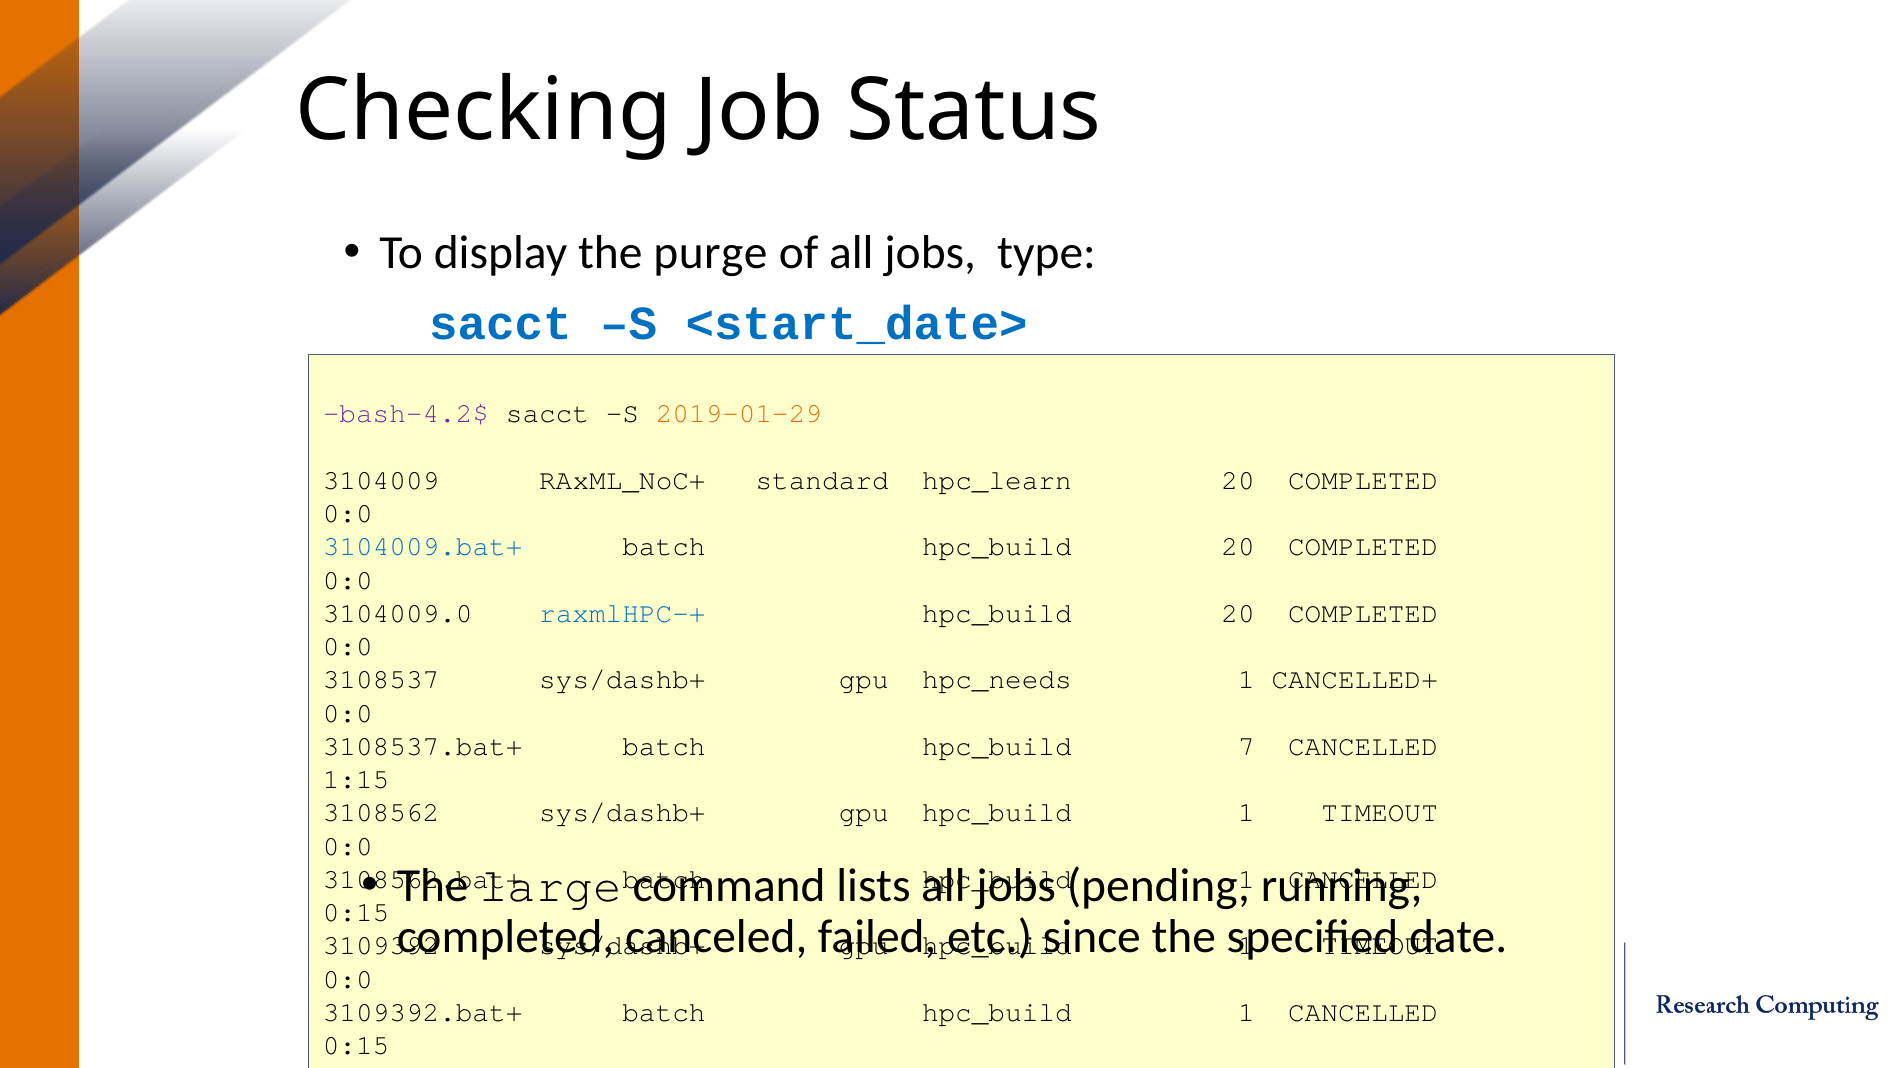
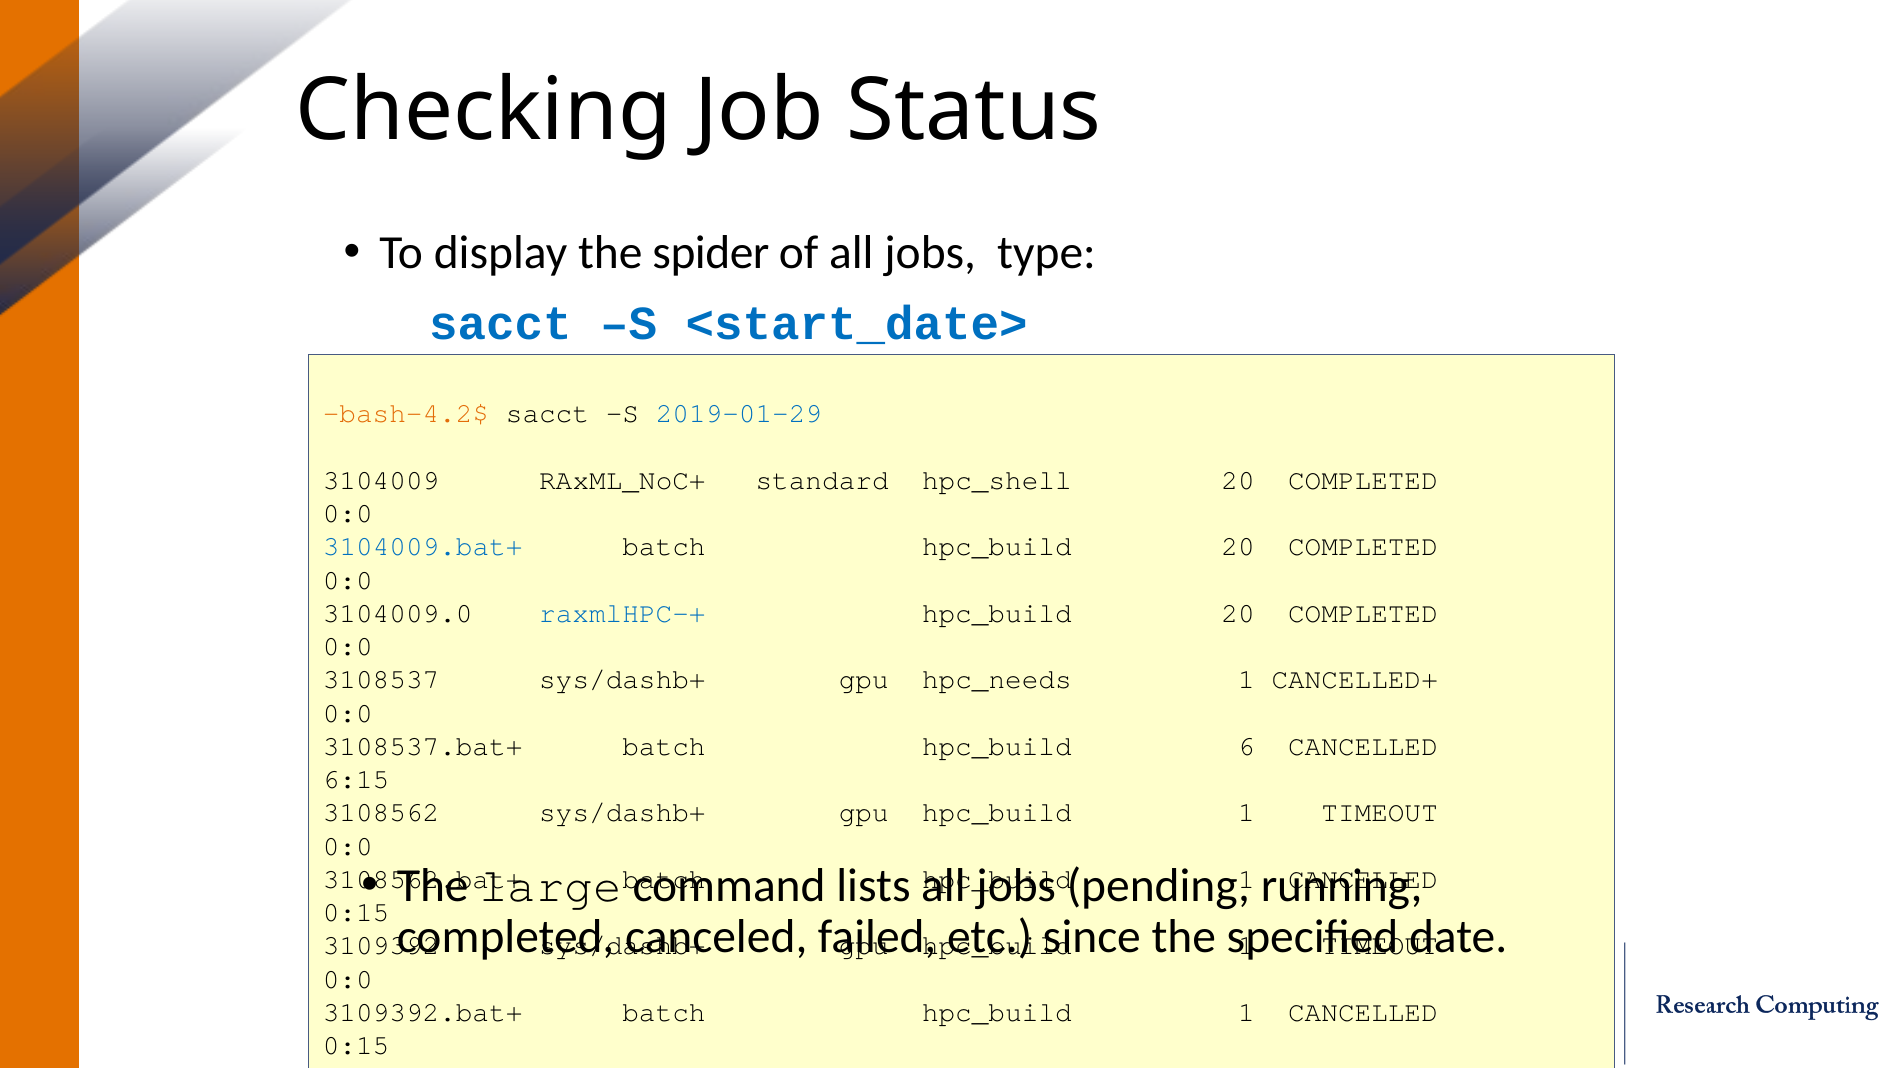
purge: purge -> spider
bash-4.2$ colour: purple -> orange
2019-01-29 colour: orange -> blue
hpc_learn: hpc_learn -> hpc_shell
7: 7 -> 6
1:15: 1:15 -> 6:15
